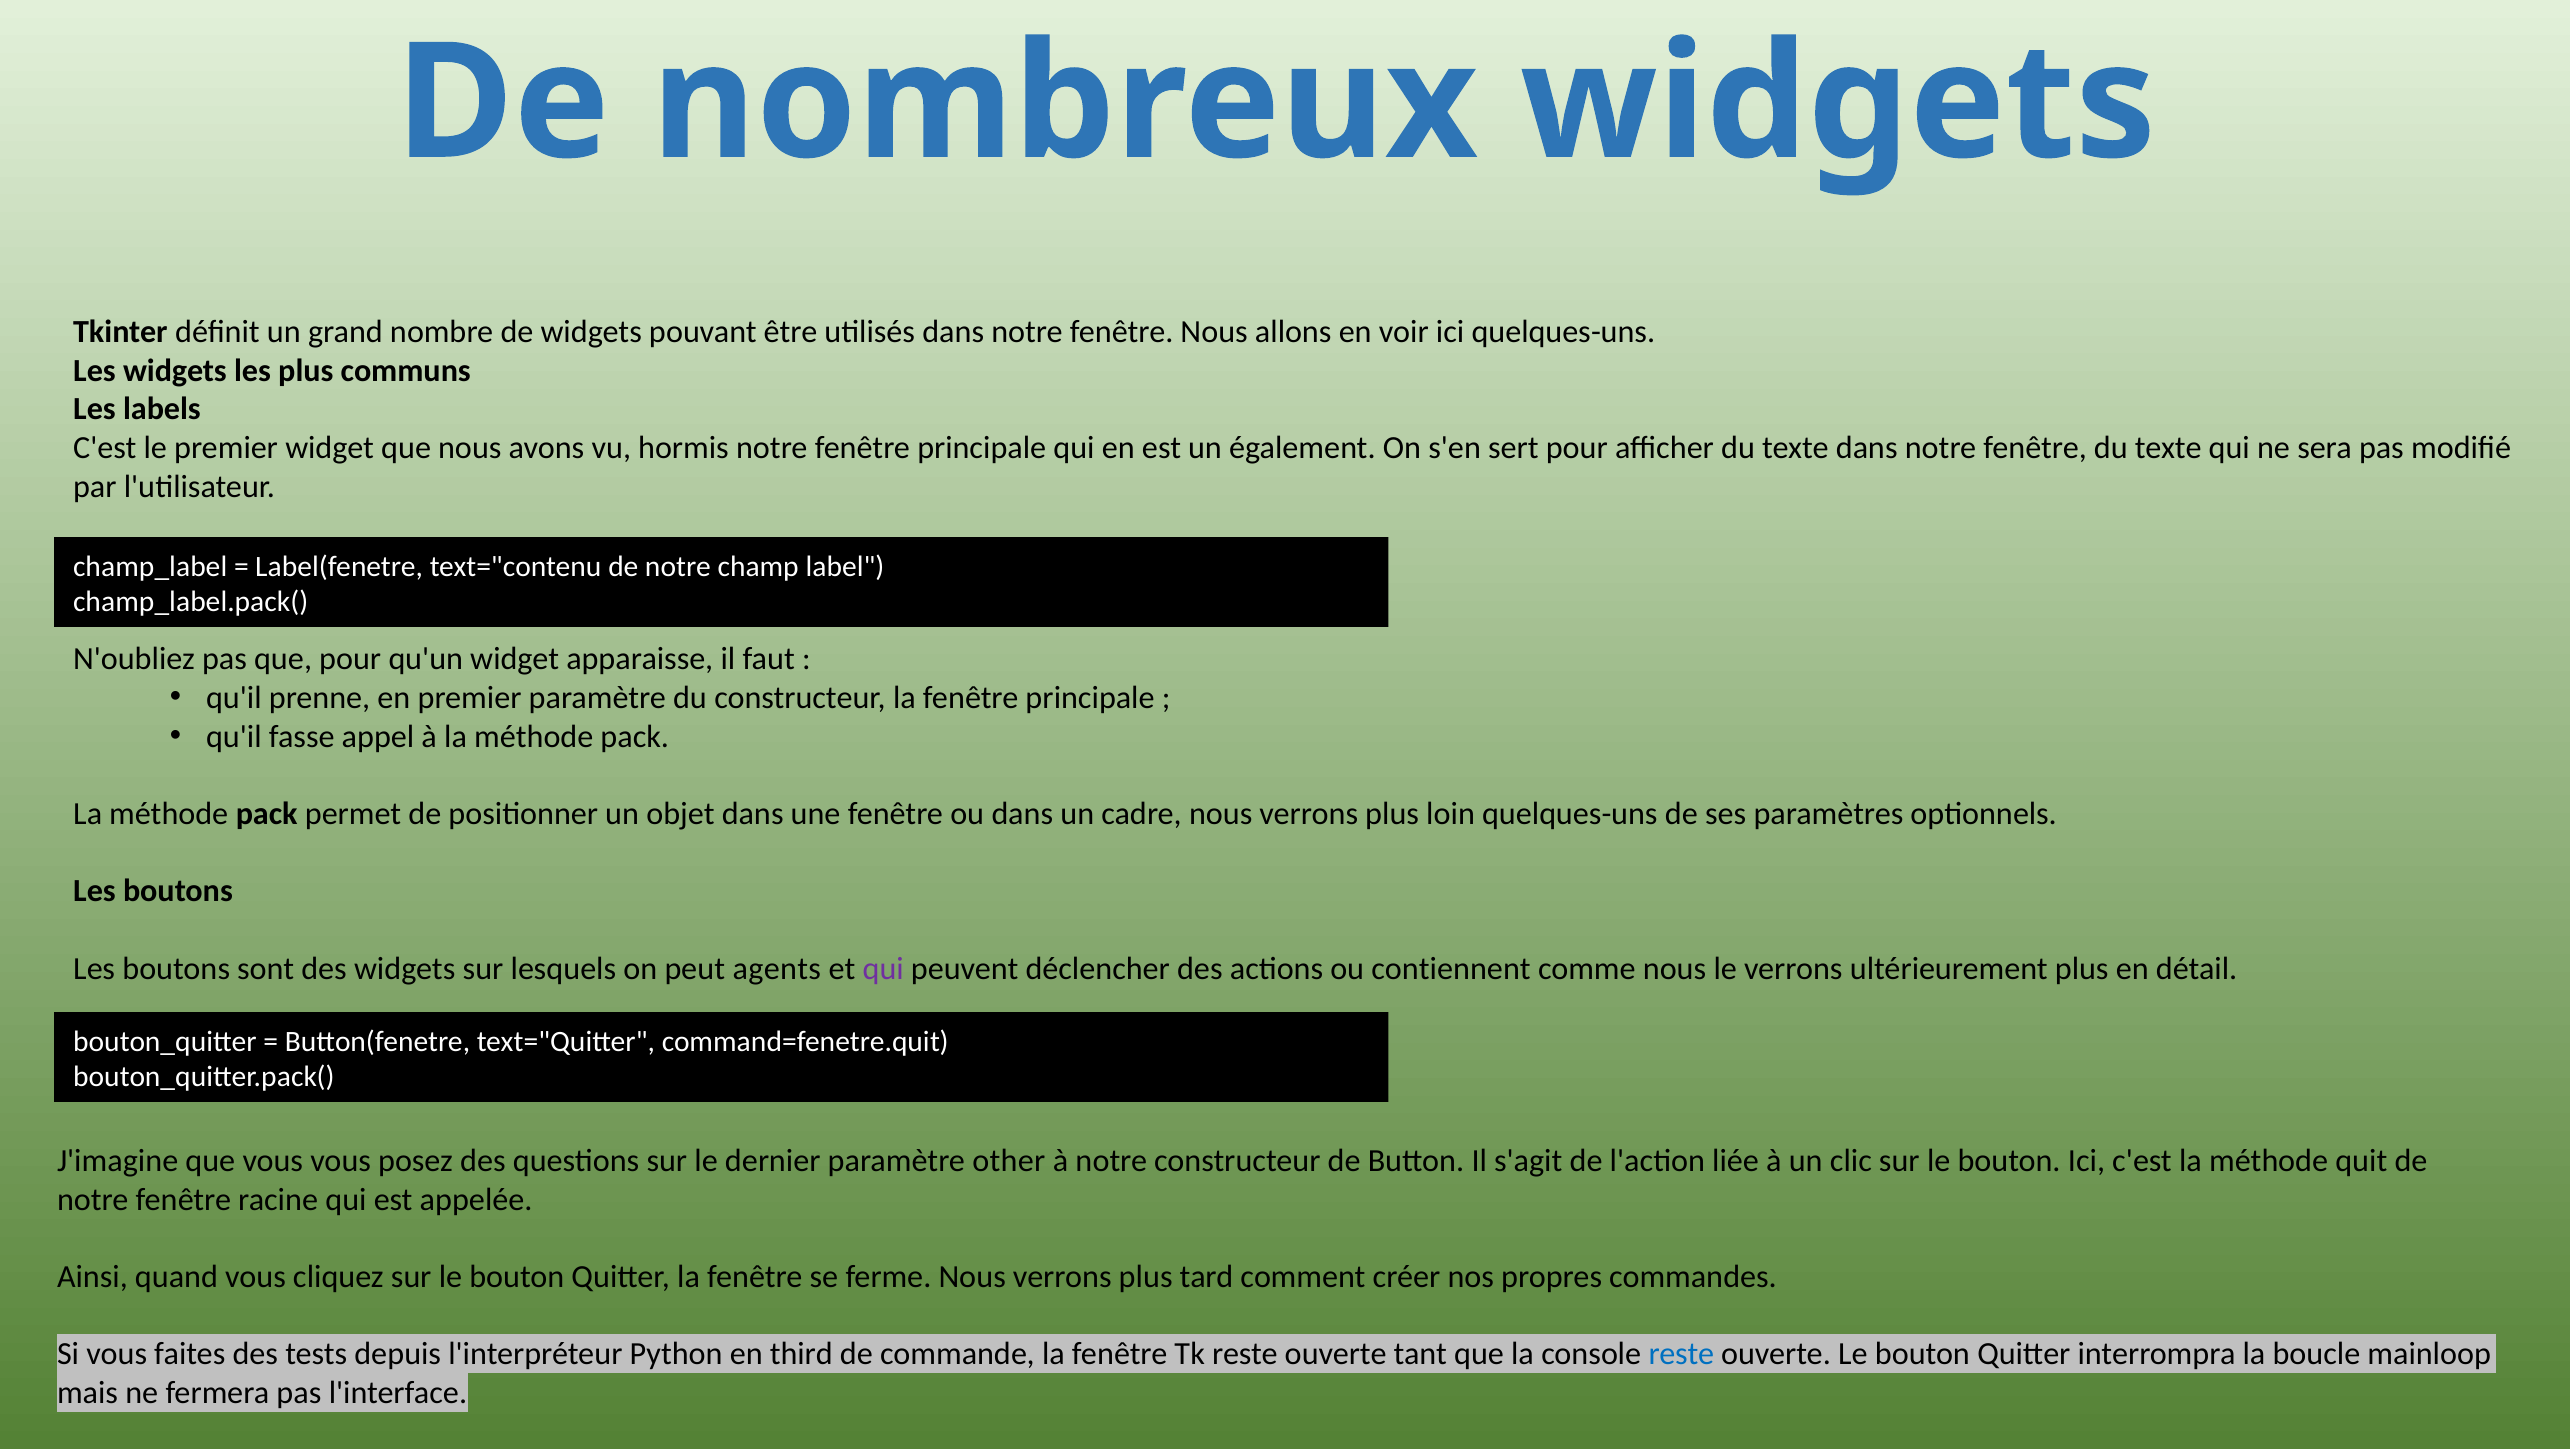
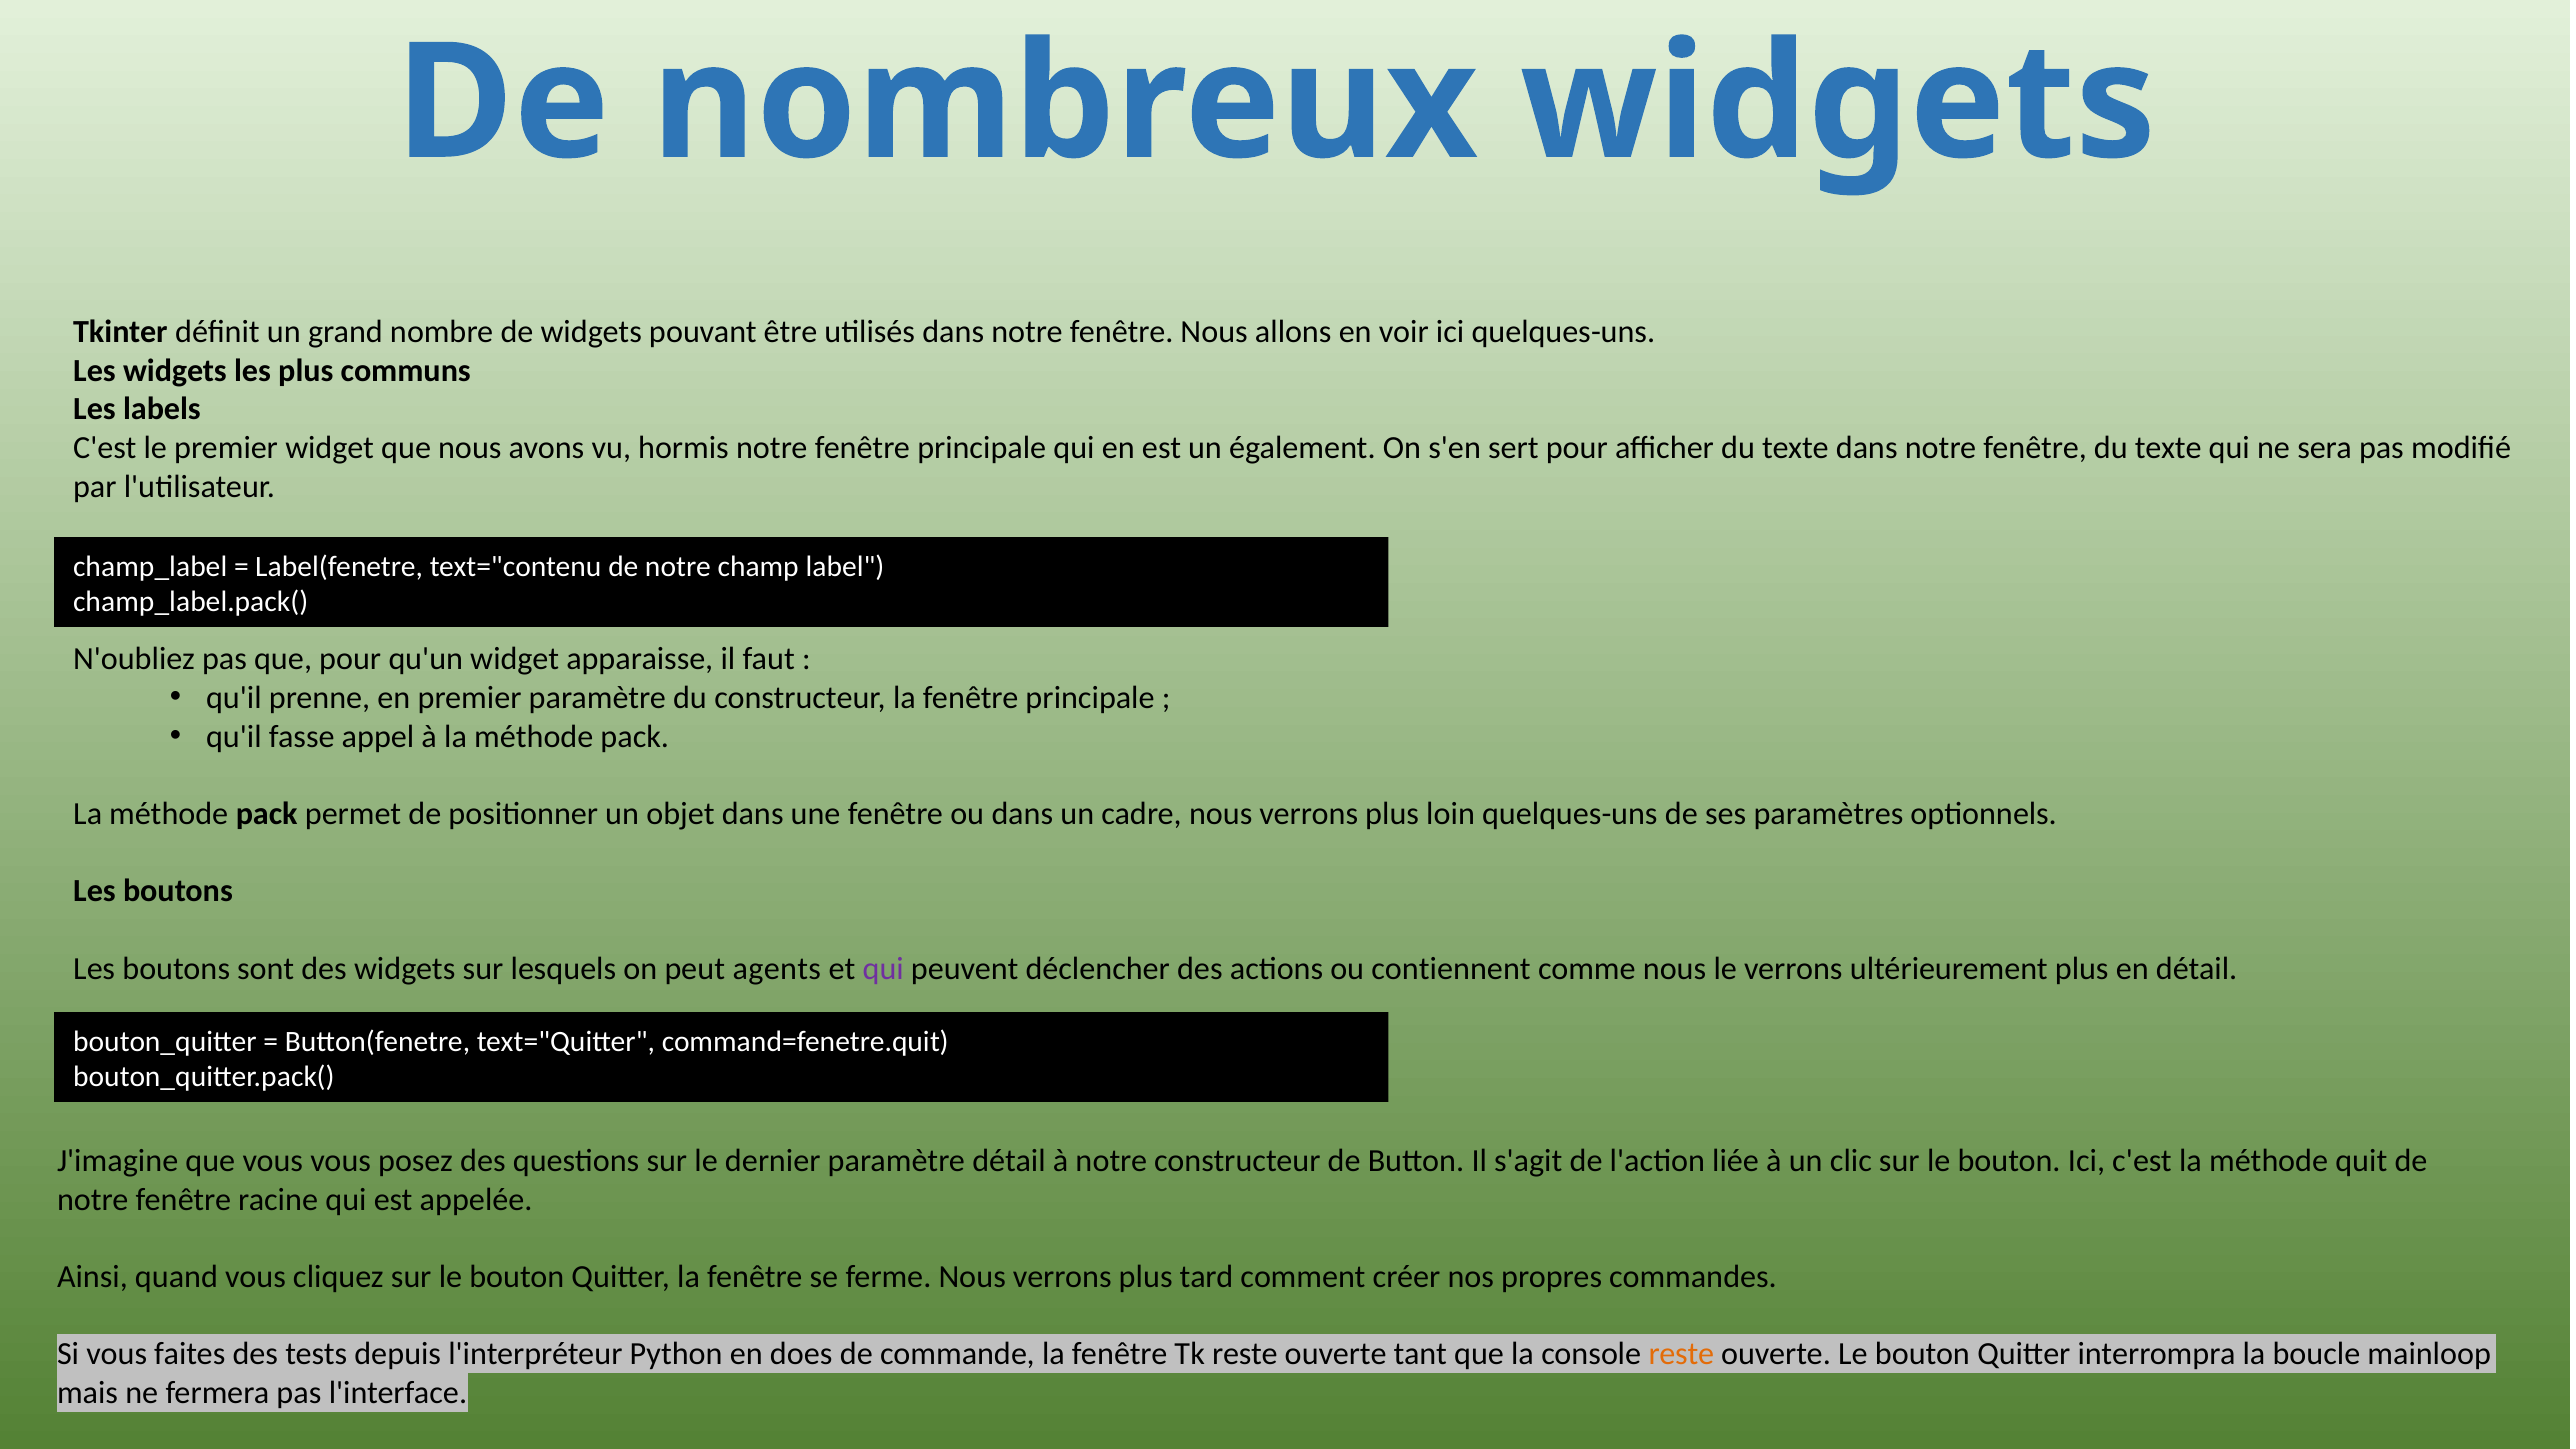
paramètre other: other -> détail
third: third -> does
reste at (1681, 1354) colour: blue -> orange
